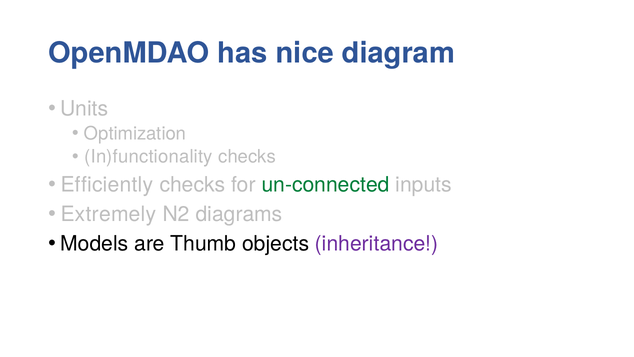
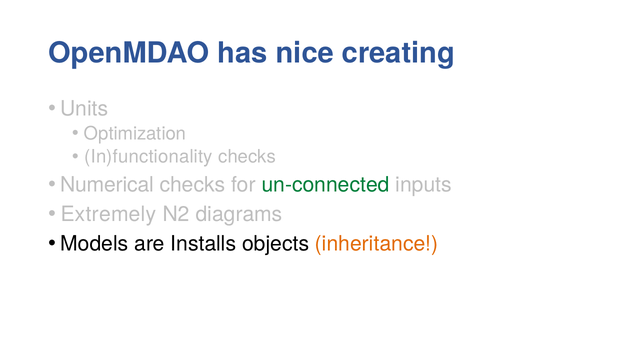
diagram: diagram -> creating
Efficiently: Efficiently -> Numerical
Thumb: Thumb -> Installs
inheritance colour: purple -> orange
